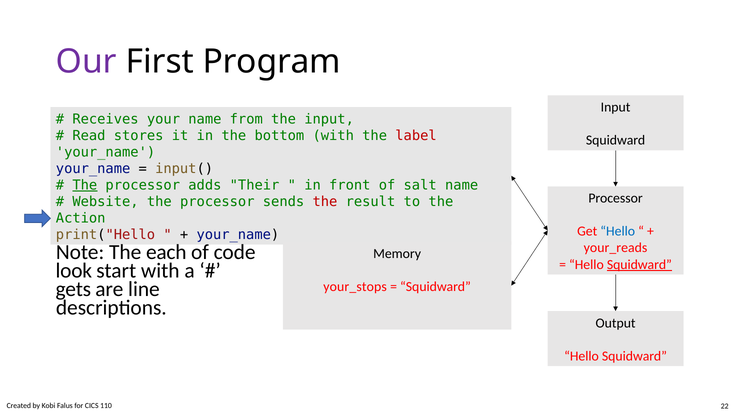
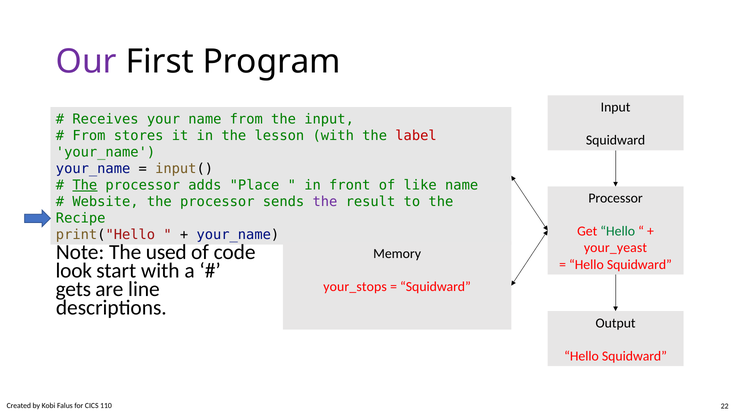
Read at (89, 135): Read -> From
bottom: bottom -> lesson
Their: Their -> Place
salt: salt -> like
the at (325, 202) colour: red -> purple
Action: Action -> Recipe
Hello at (618, 231) colour: blue -> green
your_reads: your_reads -> your_yeast
each: each -> used
Squidward at (639, 264) underline: present -> none
